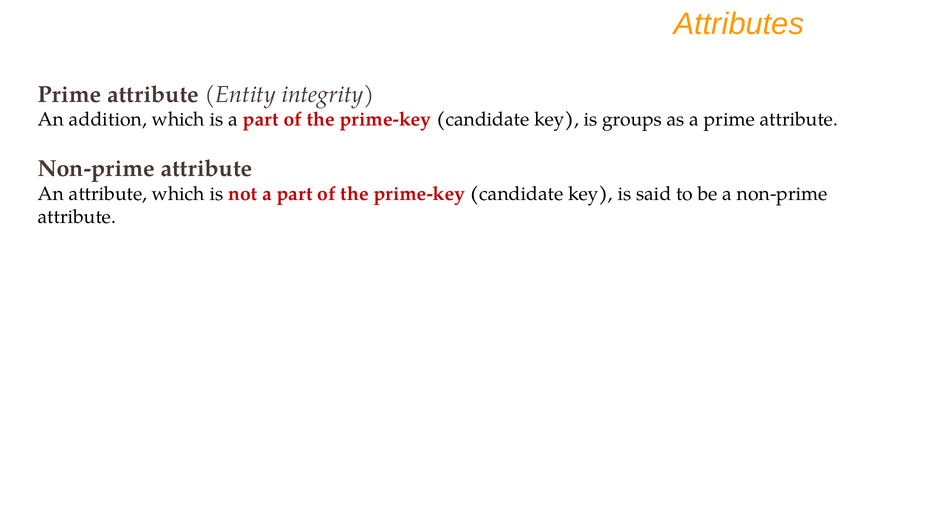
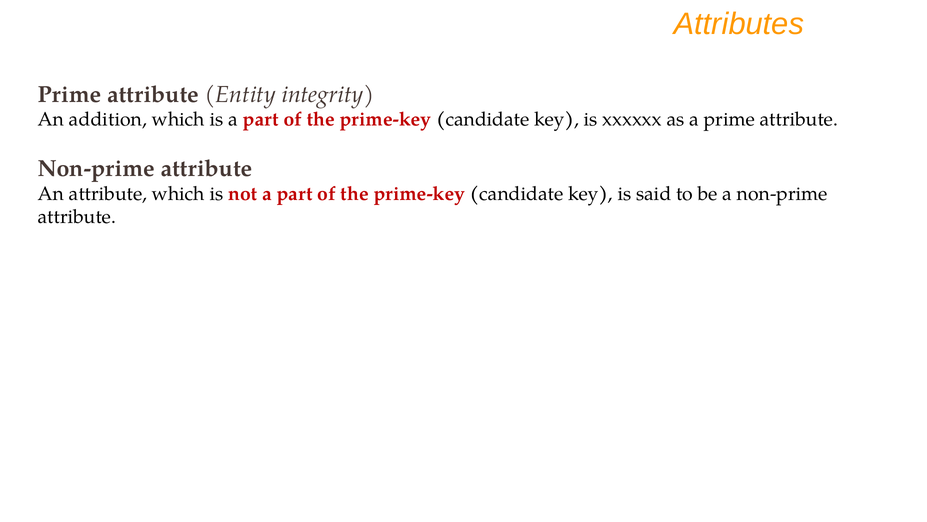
groups: groups -> xxxxxx
